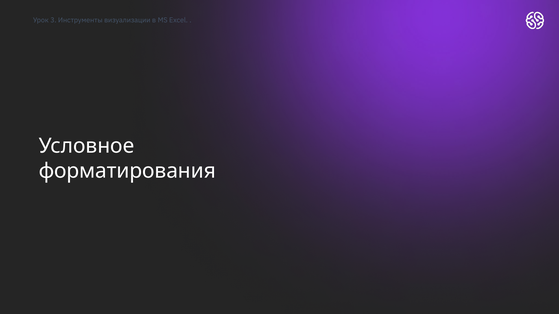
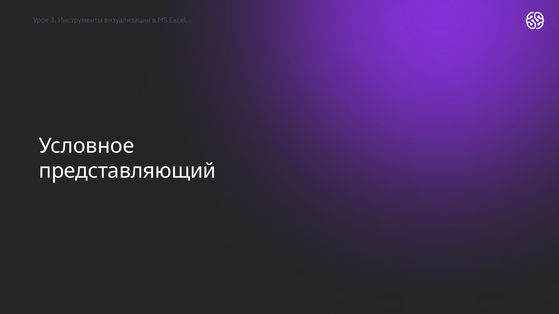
форматирования: форматирования -> представляющий
